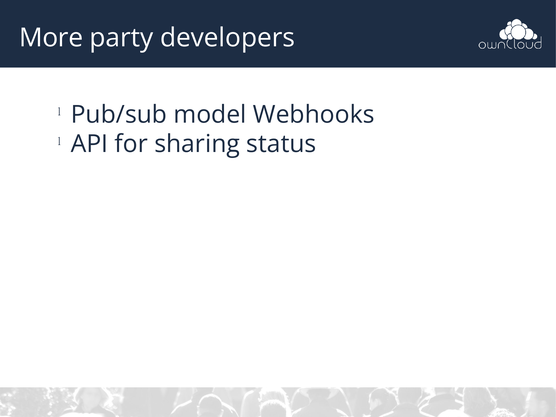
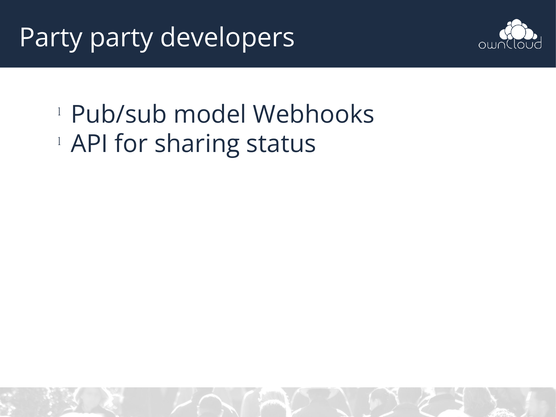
More at (51, 38): More -> Party
